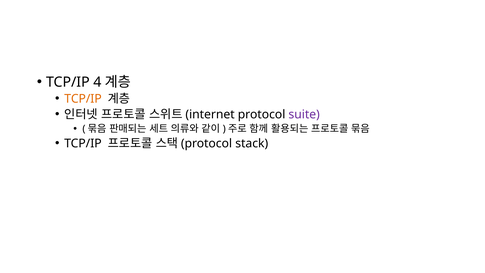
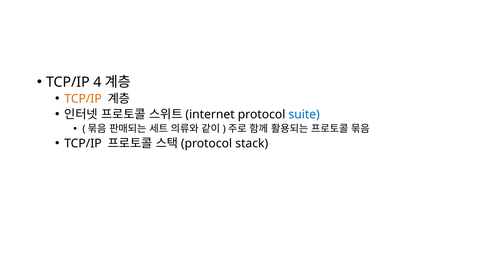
suite colour: purple -> blue
